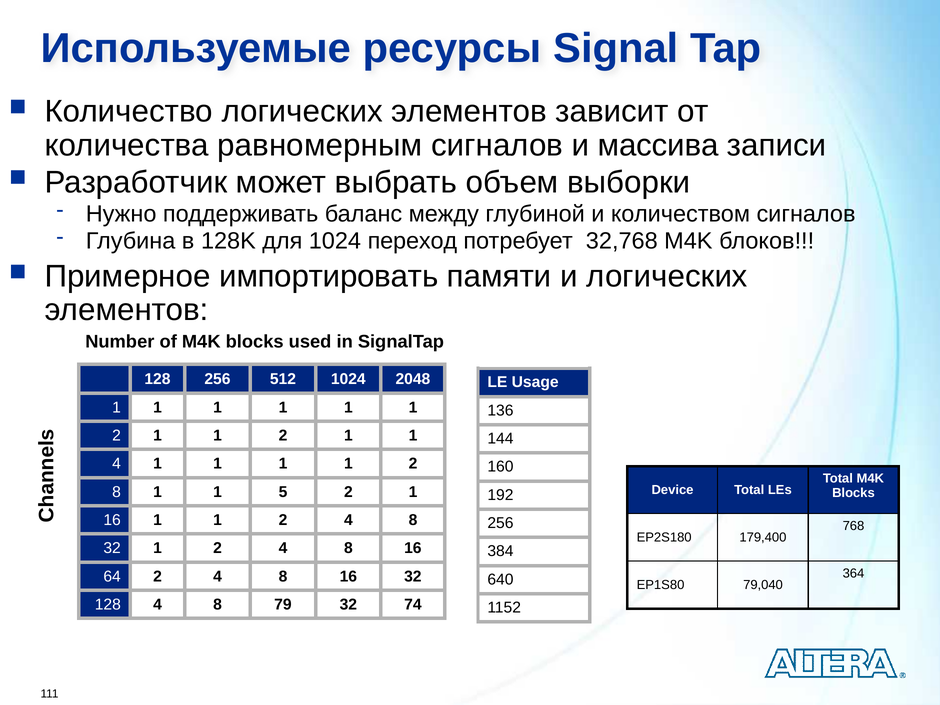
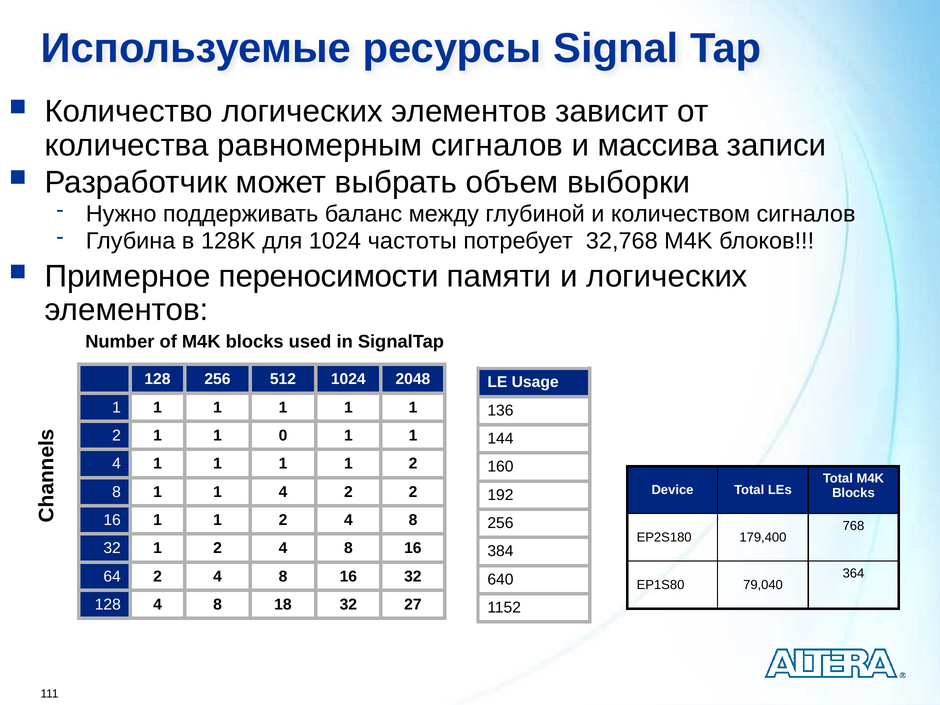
переход: переход -> частоты
импортировать: импортировать -> переносимости
2 1 1 2: 2 -> 0
8 1 1 5: 5 -> 4
1 at (413, 492): 1 -> 2
79: 79 -> 18
74: 74 -> 27
